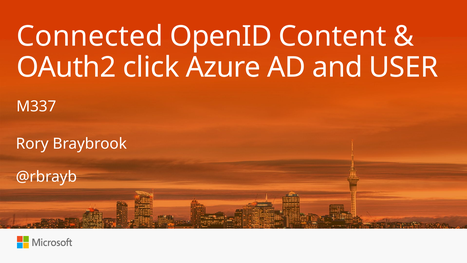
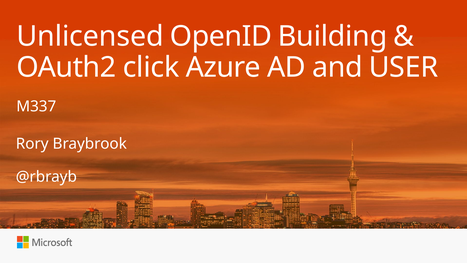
Connected: Connected -> Unlicensed
Content: Content -> Building
